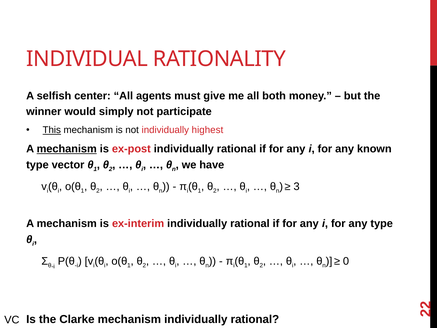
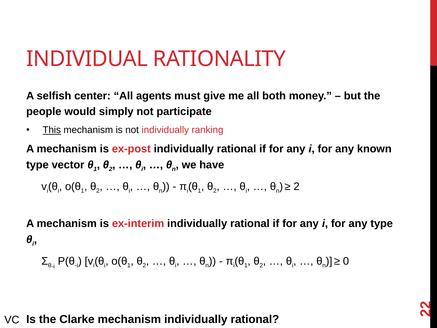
winner: winner -> people
highest: highest -> ranking
mechanism at (67, 149) underline: present -> none
3 at (297, 186): 3 -> 2
